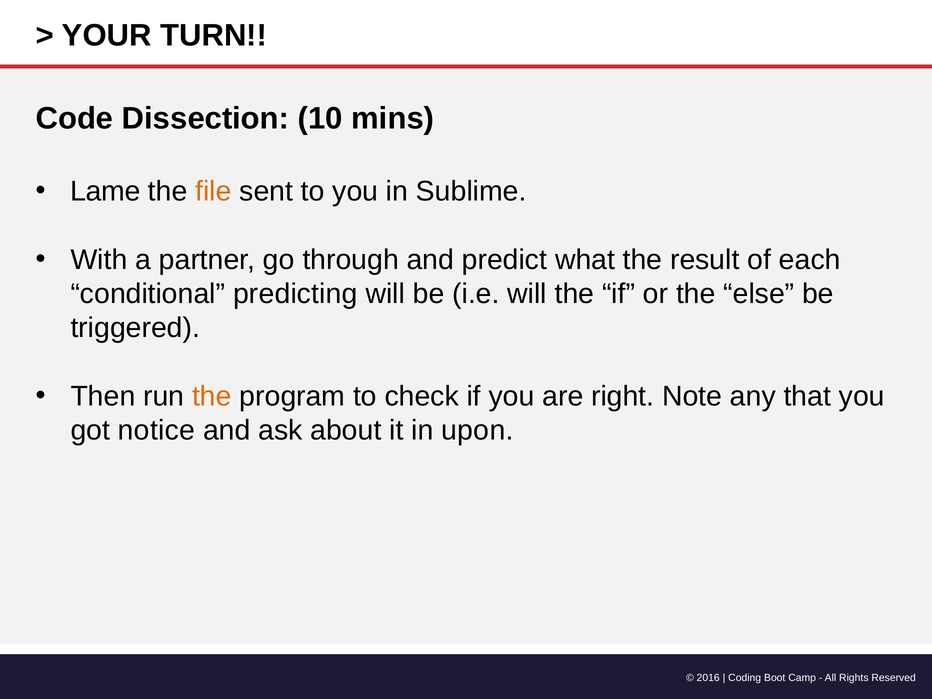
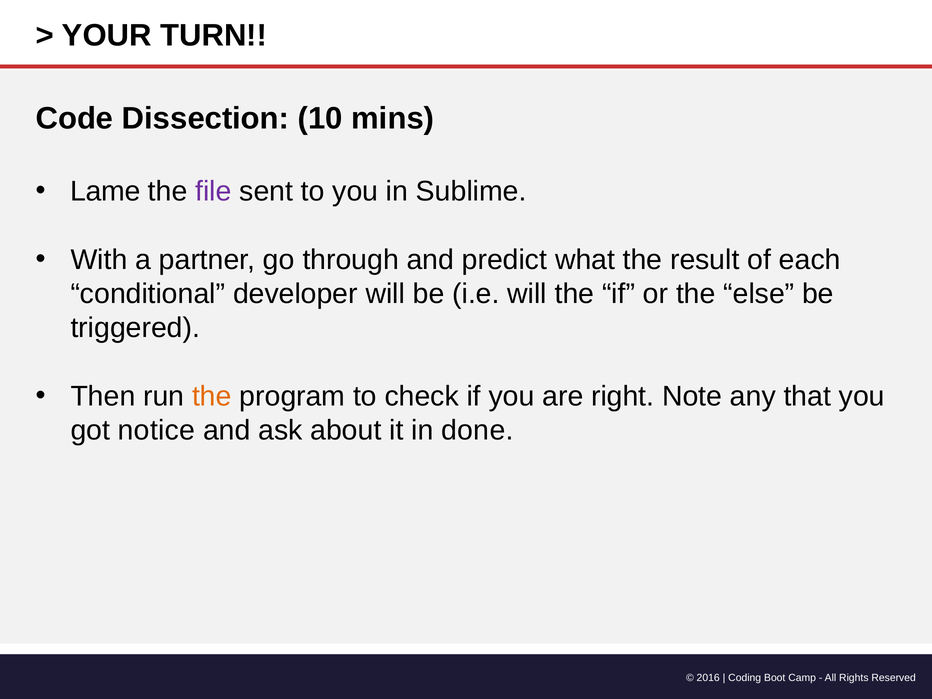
file colour: orange -> purple
predicting: predicting -> developer
upon: upon -> done
